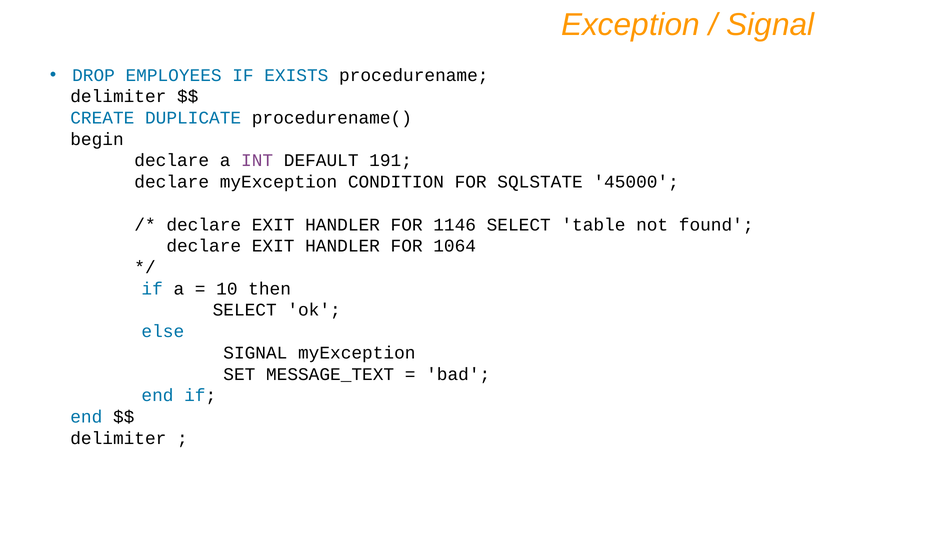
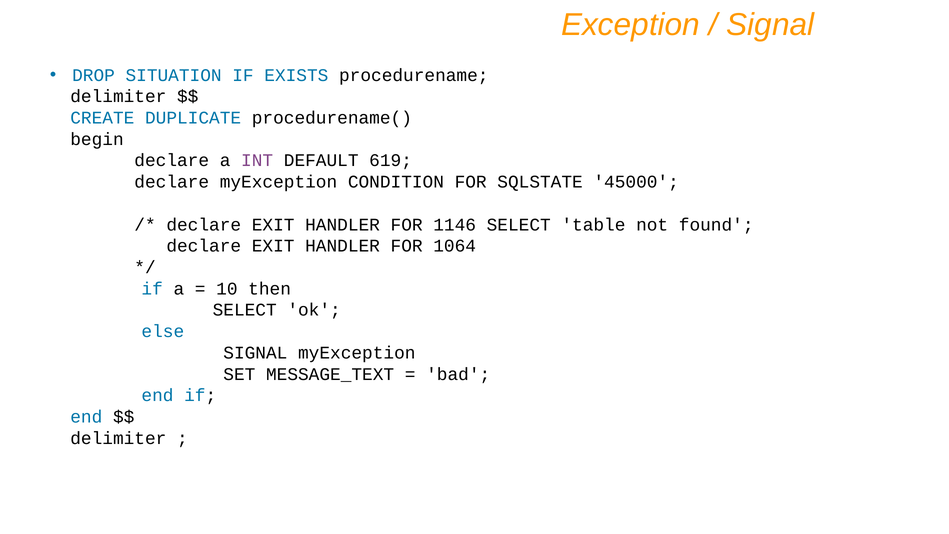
EMPLOYEES: EMPLOYEES -> SITUATION
191: 191 -> 619
